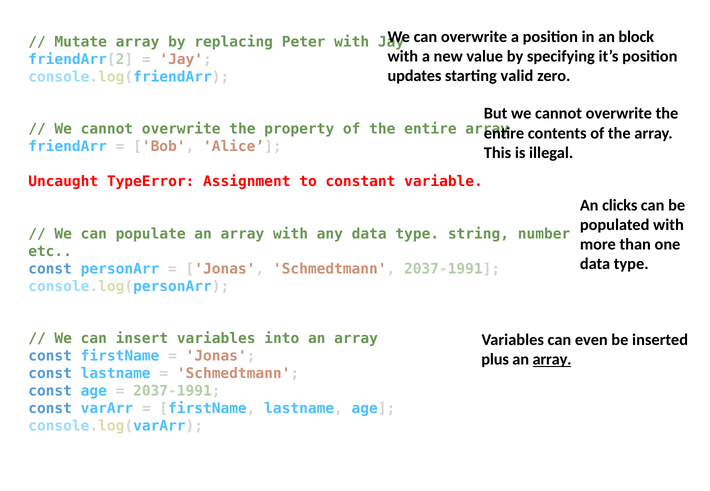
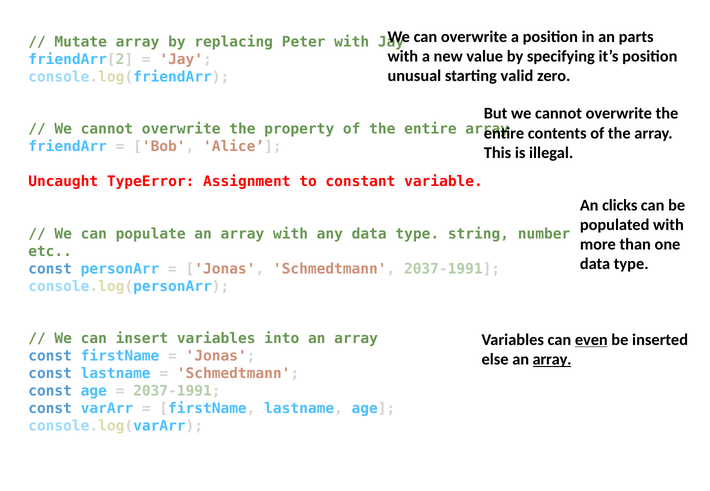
block: block -> parts
updates: updates -> unusual
even underline: none -> present
plus: plus -> else
